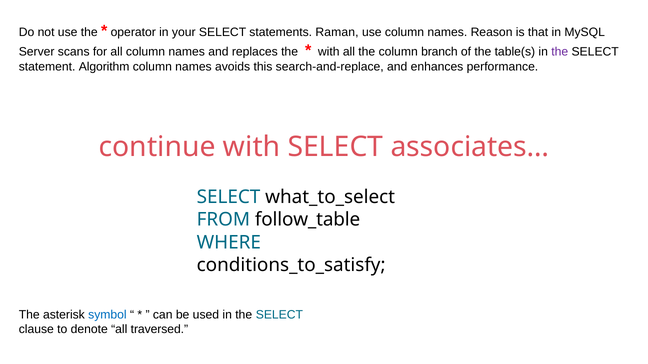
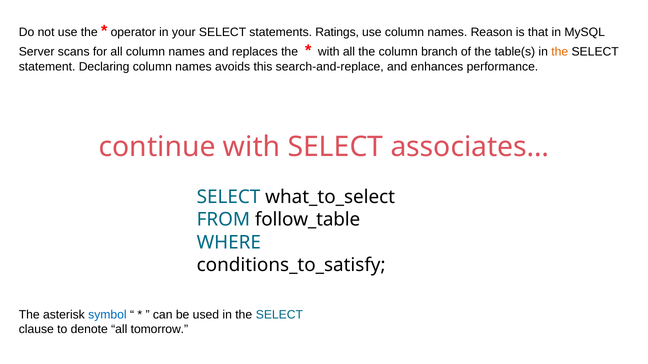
Raman: Raman -> Ratings
the at (560, 52) colour: purple -> orange
Algorithm: Algorithm -> Declaring
traversed: traversed -> tomorrow
